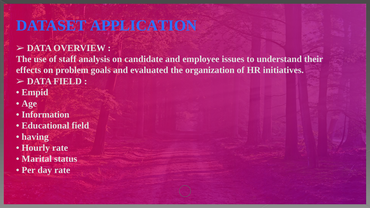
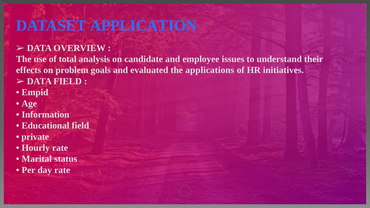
staff: staff -> total
organization: organization -> applications
having: having -> private
